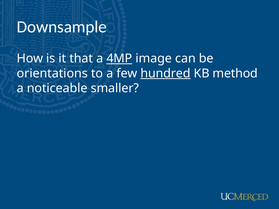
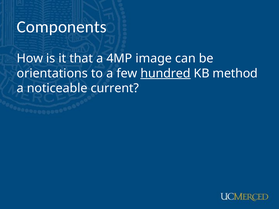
Downsample: Downsample -> Components
4MP underline: present -> none
smaller: smaller -> current
